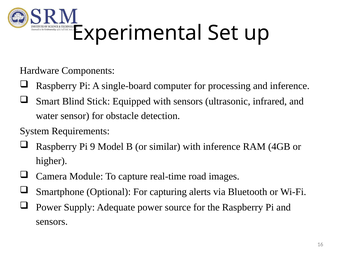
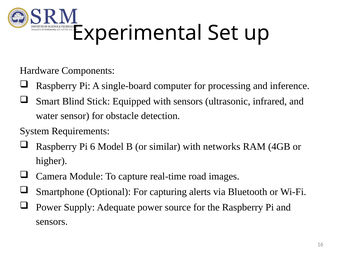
9: 9 -> 6
with inference: inference -> networks
